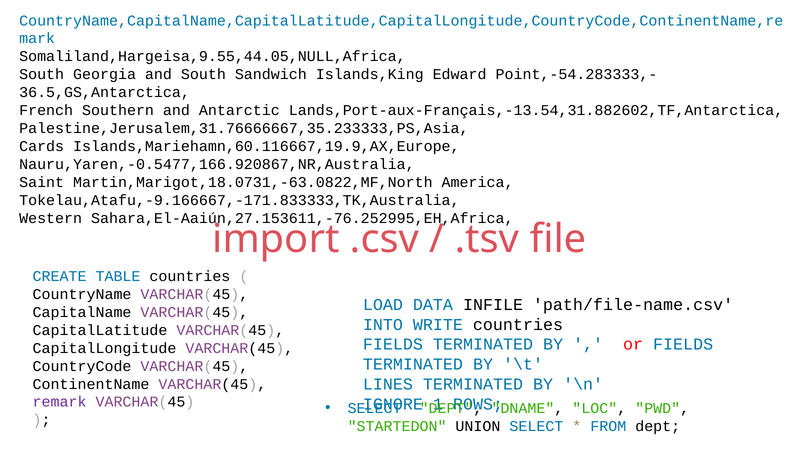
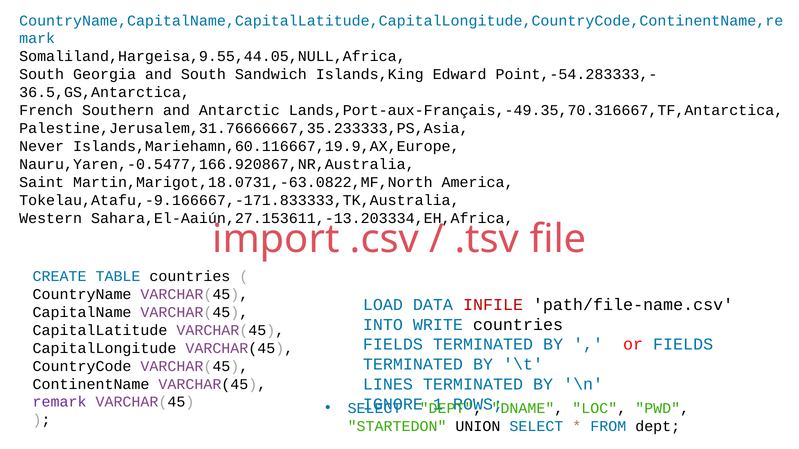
Lands,Port-aux-Français,-13.54,31.882602,TF,Antarctica: Lands,Port-aux-Français,-13.54,31.882602,TF,Antarctica -> Lands,Port-aux-Français,-49.35,70.316667,TF,Antarctica
Cards: Cards -> Never
Sahara,El-Aaiún,27.153611,-76.252995,EH,Africa: Sahara,El-Aaiún,27.153611,-76.252995,EH,Africa -> Sahara,El-Aaiún,27.153611,-13.203334,EH,Africa
INFILE colour: black -> red
